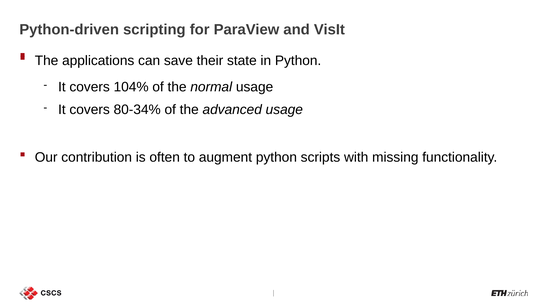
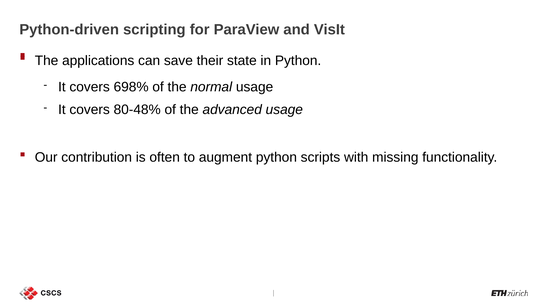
104%: 104% -> 698%
80-34%: 80-34% -> 80-48%
